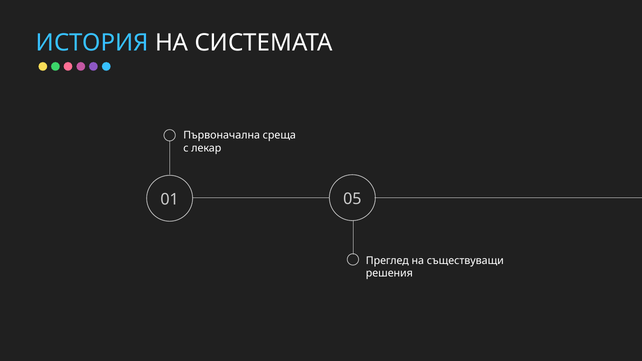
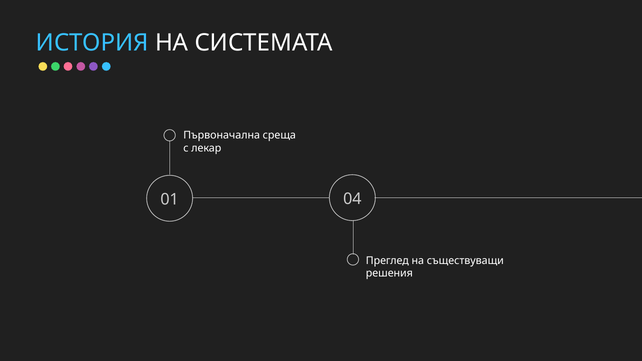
05: 05 -> 04
